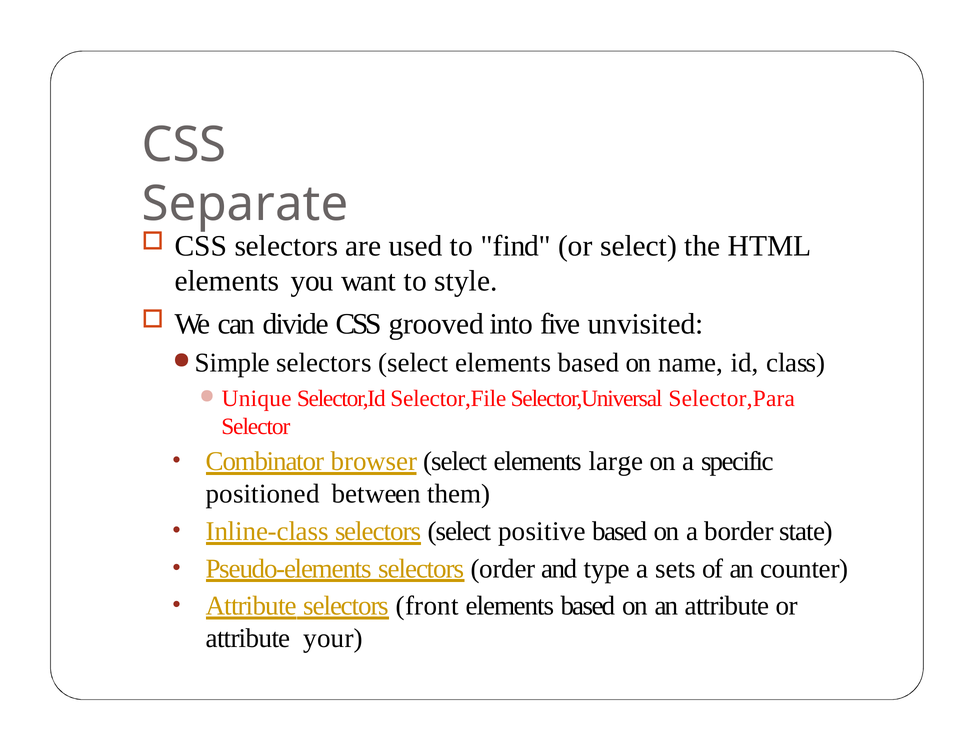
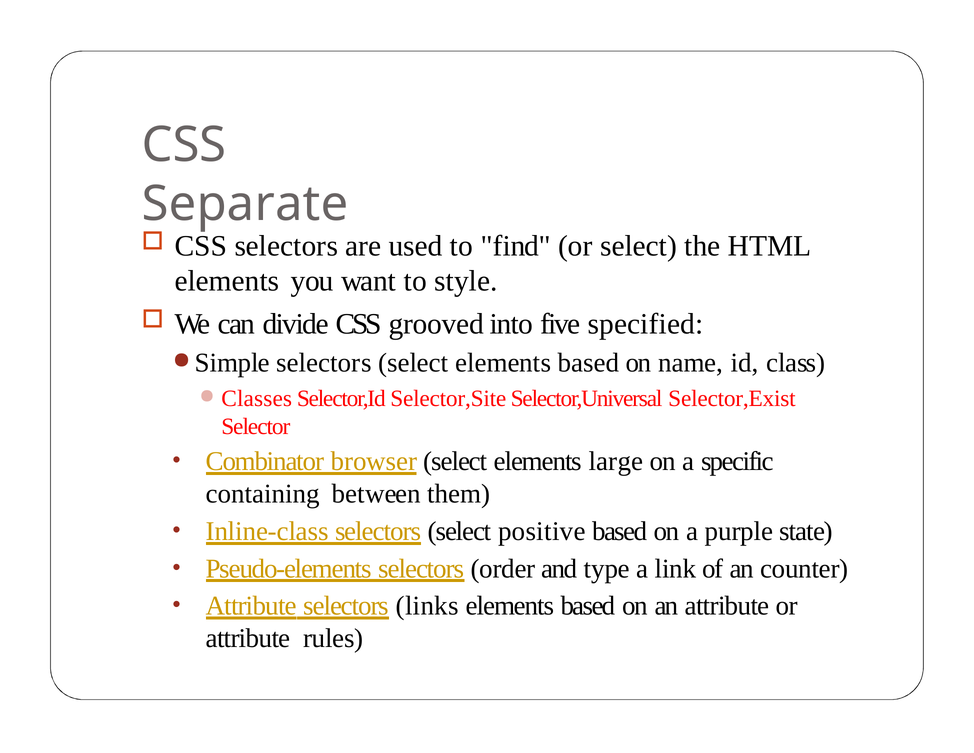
unvisited: unvisited -> specified
Unique: Unique -> Classes
Selector,File: Selector,File -> Selector,Site
Selector,Para: Selector,Para -> Selector,Exist
positioned: positioned -> containing
border: border -> purple
sets: sets -> link
front: front -> links
your: your -> rules
